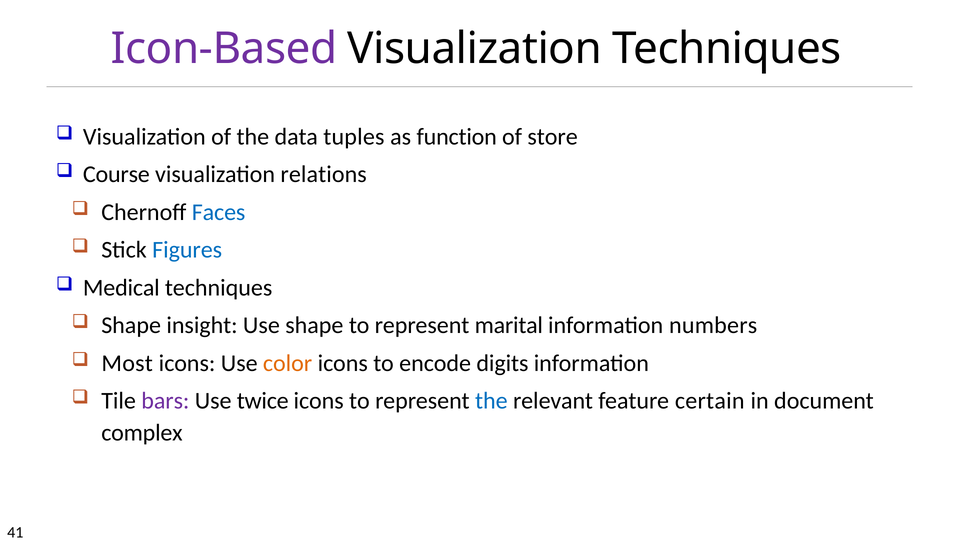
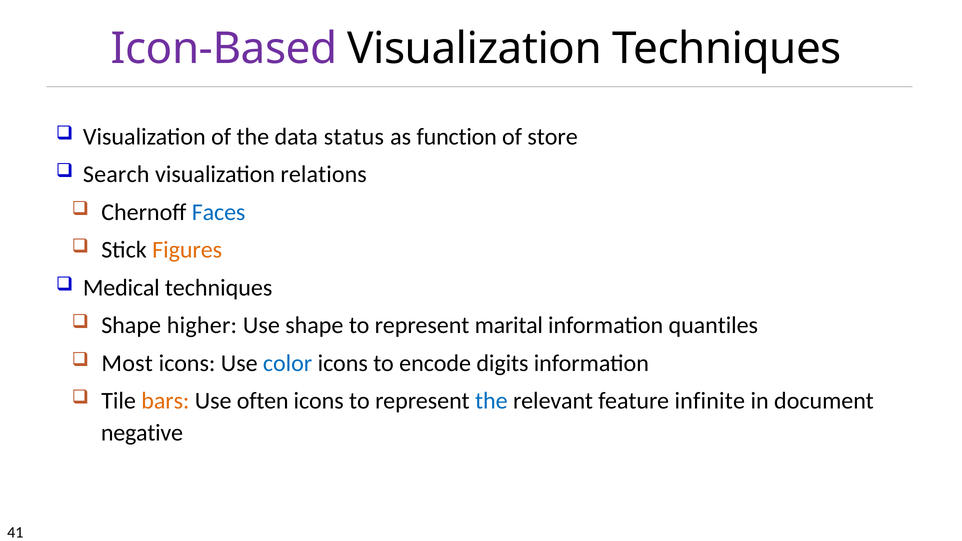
tuples: tuples -> status
Course: Course -> Search
Figures colour: blue -> orange
insight: insight -> higher
numbers: numbers -> quantiles
color colour: orange -> blue
bars colour: purple -> orange
twice: twice -> often
certain: certain -> infinite
complex: complex -> negative
